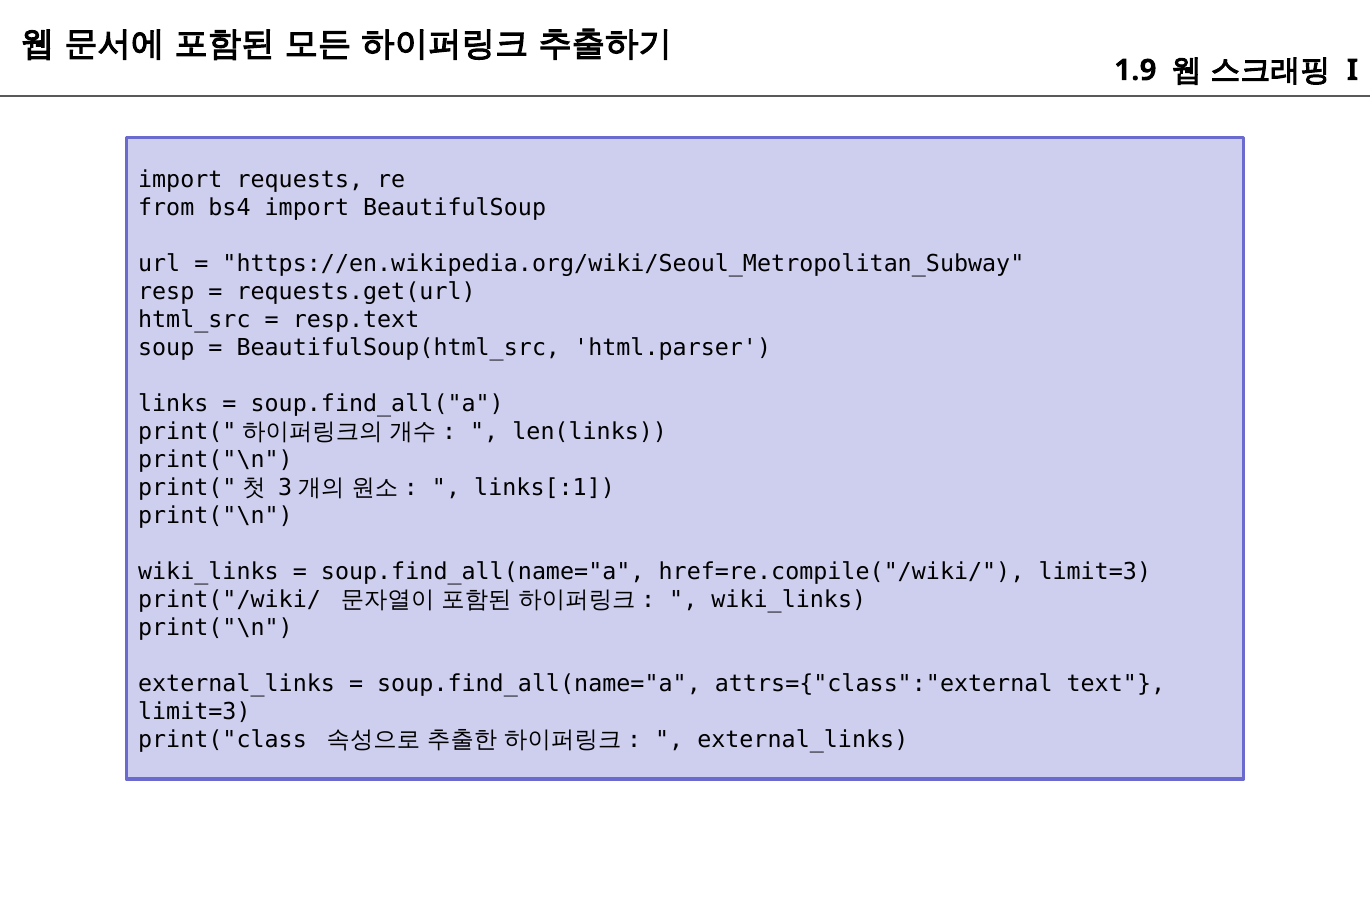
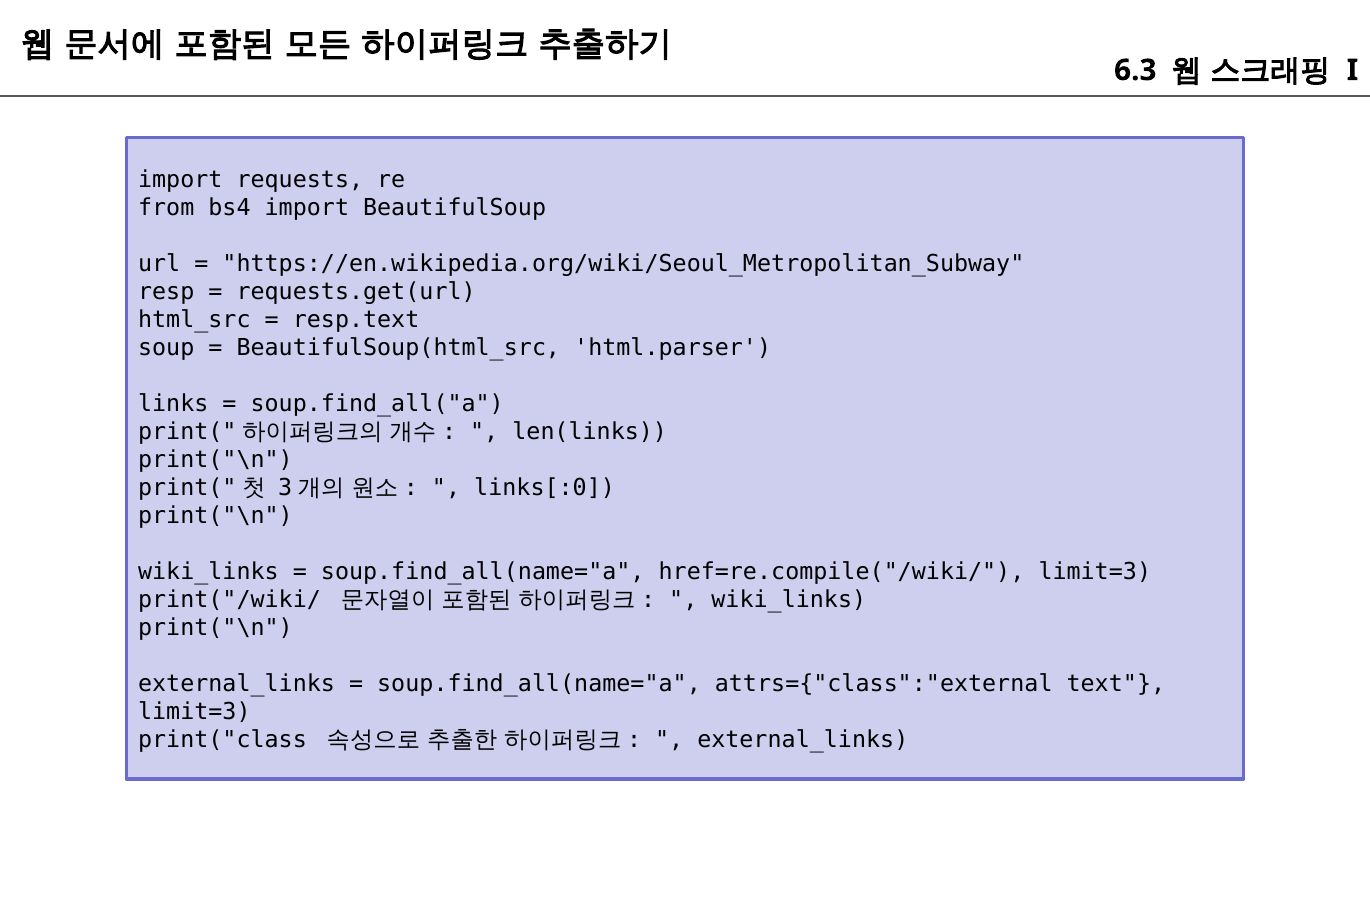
1.9: 1.9 -> 6.3
links[:1: links[:1 -> links[:0
